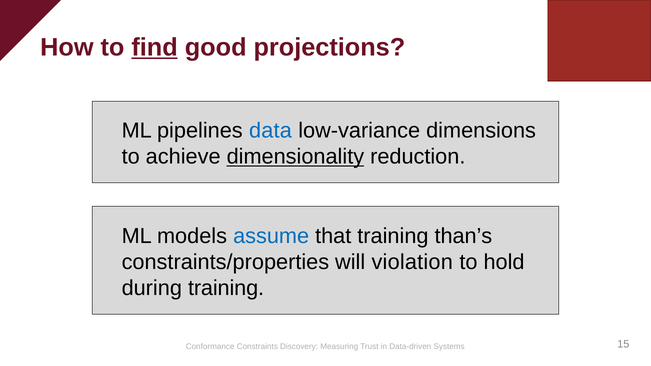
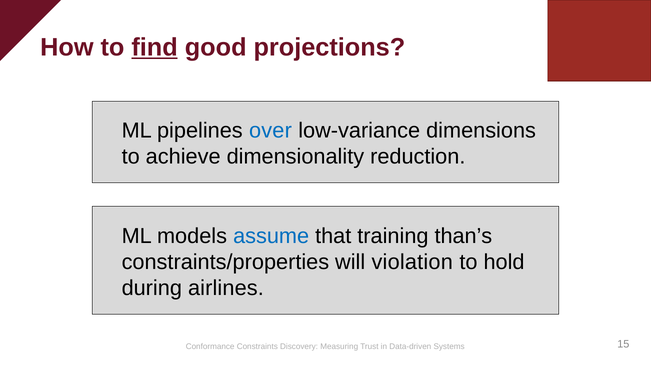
data: data -> over
dimensionality underline: present -> none
during training: training -> airlines
